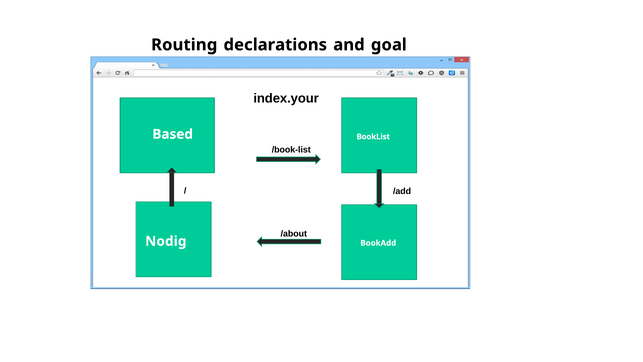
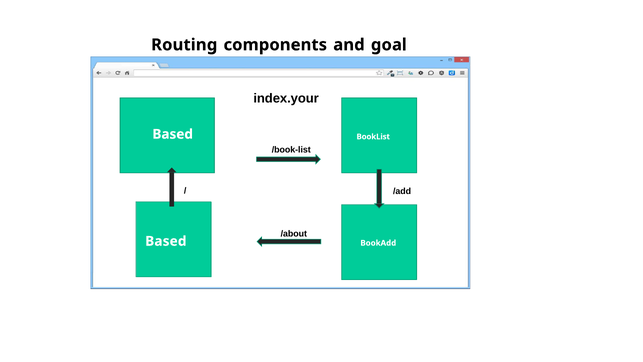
declarations: declarations -> components
Nodig at (166, 241): Nodig -> Based
